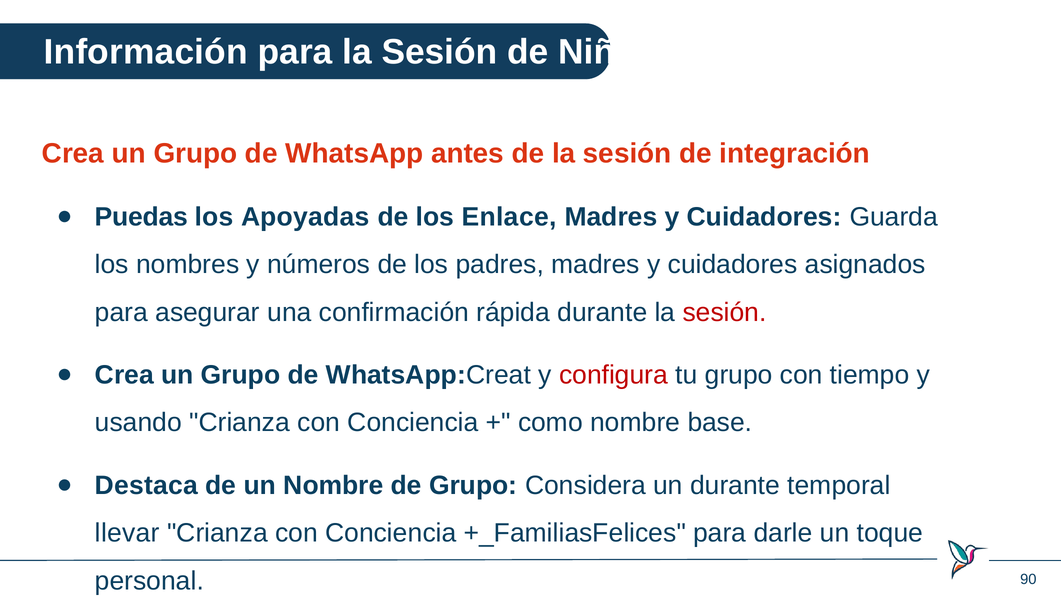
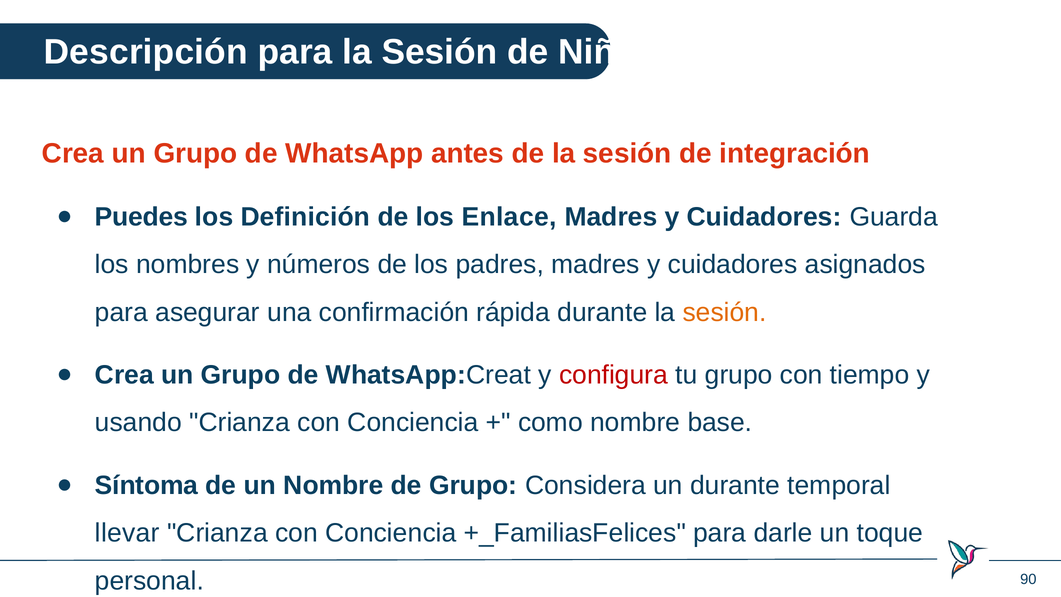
Información: Información -> Descripción
Puedas: Puedas -> Puedes
Apoyadas: Apoyadas -> Definición
sesión at (725, 312) colour: red -> orange
Destaca: Destaca -> Síntoma
